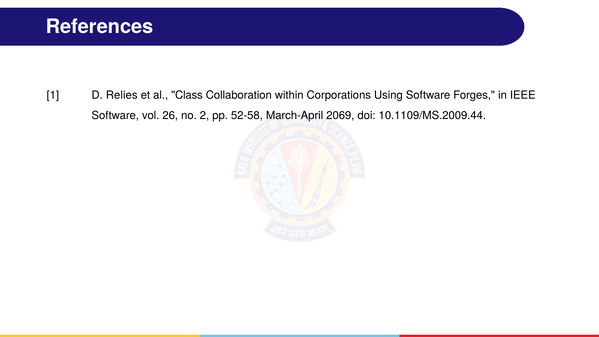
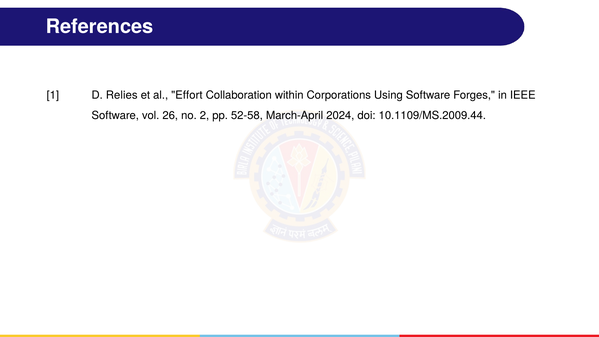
Class: Class -> Effort
2069: 2069 -> 2024
